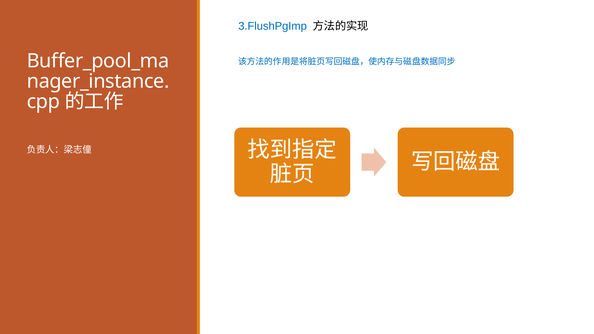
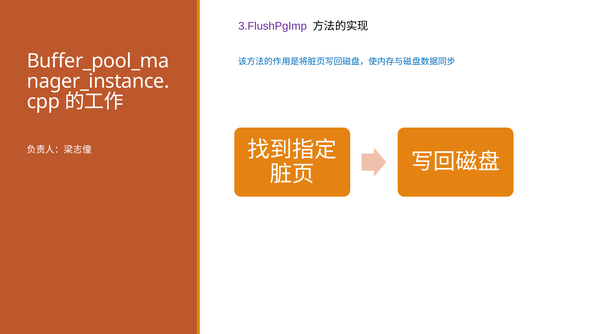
3.FlushPgImp colour: blue -> purple
